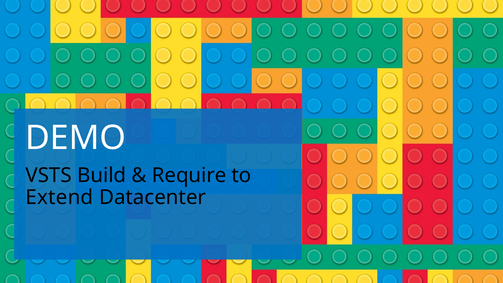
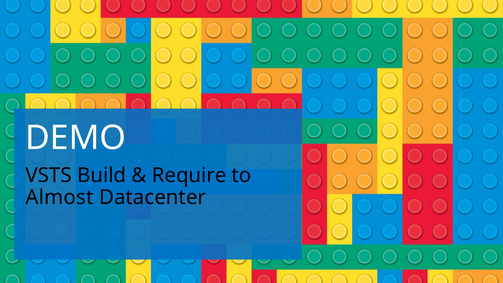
Extend: Extend -> Almost
